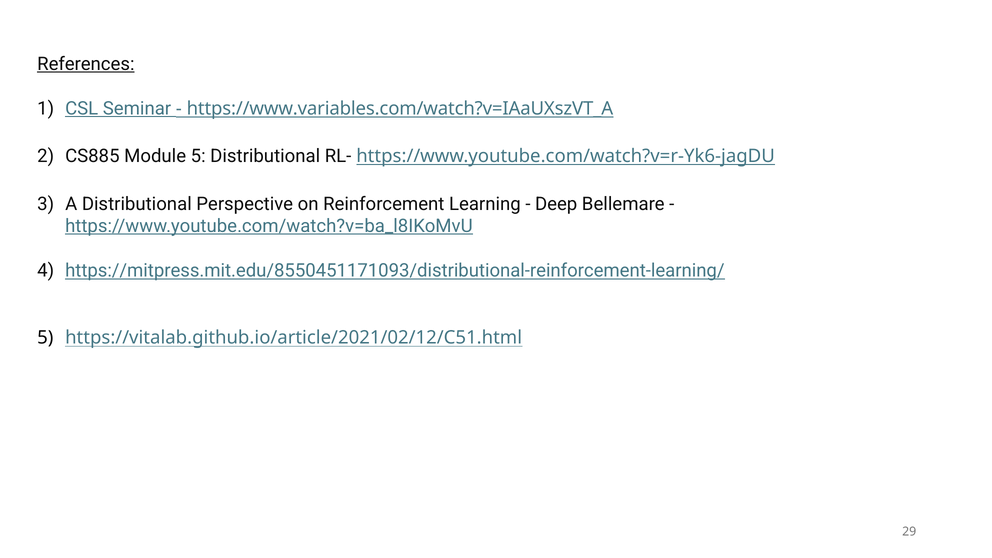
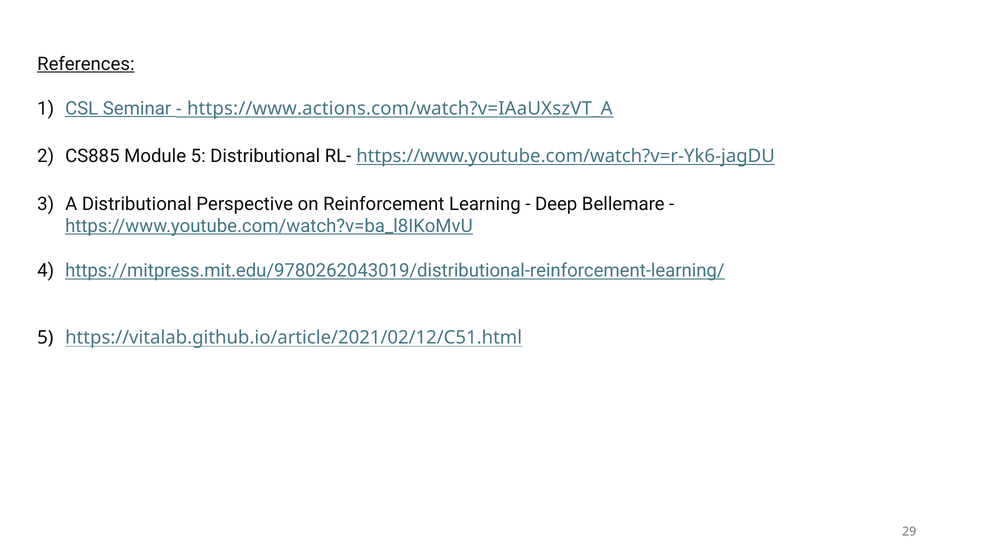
https://www.variables.com/watch?v=IAaUXszVT_A: https://www.variables.com/watch?v=IAaUXszVT_A -> https://www.actions.com/watch?v=IAaUXszVT_A
https://mitpress.mit.edu/8550451171093/distributional-reinforcement-learning/: https://mitpress.mit.edu/8550451171093/distributional-reinforcement-learning/ -> https://mitpress.mit.edu/9780262043019/distributional-reinforcement-learning/
